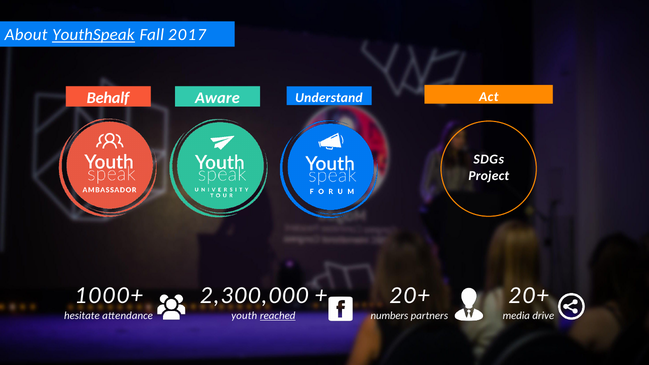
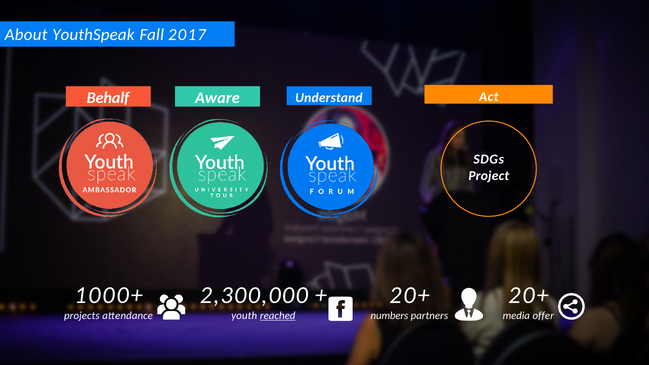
YouthSpeak underline: present -> none
hesitate: hesitate -> projects
drive: drive -> offer
